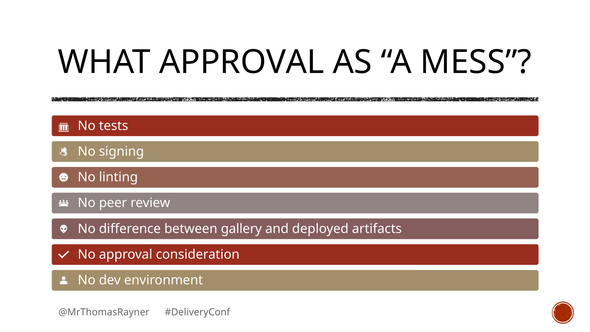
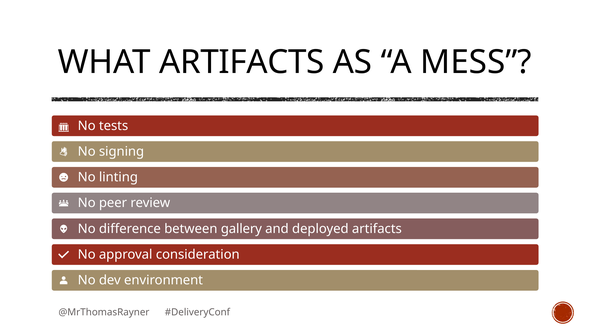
WHAT APPROVAL: APPROVAL -> ARTIFACTS
